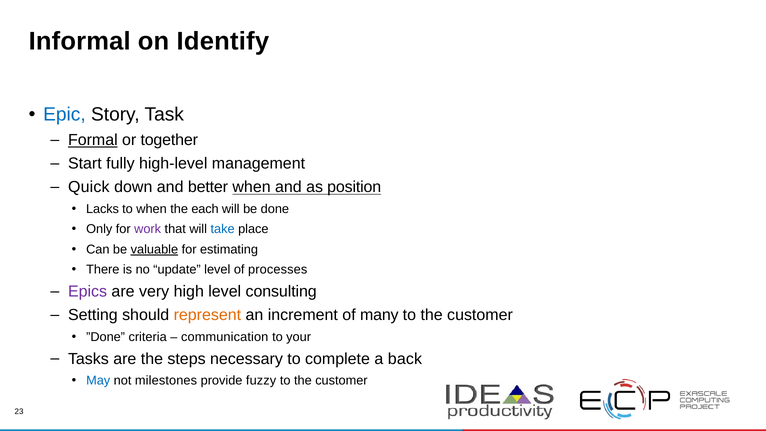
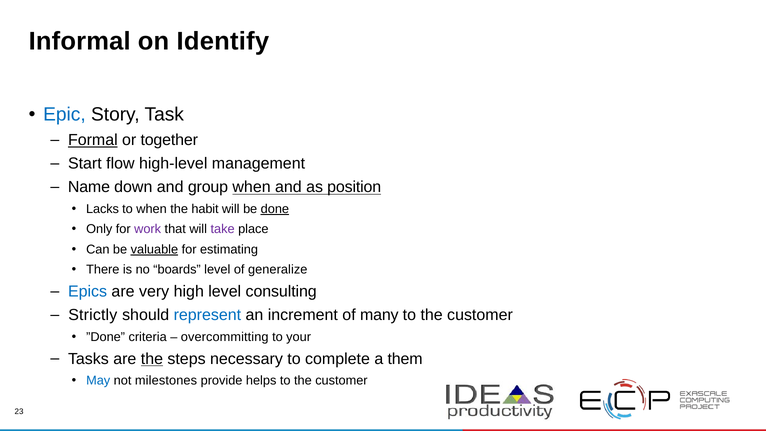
fully: fully -> flow
Quick: Quick -> Name
better: better -> group
each: each -> habit
done underline: none -> present
take colour: blue -> purple
update: update -> boards
processes: processes -> generalize
Epics colour: purple -> blue
Setting: Setting -> Strictly
represent colour: orange -> blue
communication: communication -> overcommitting
the at (152, 359) underline: none -> present
back: back -> them
fuzzy: fuzzy -> helps
